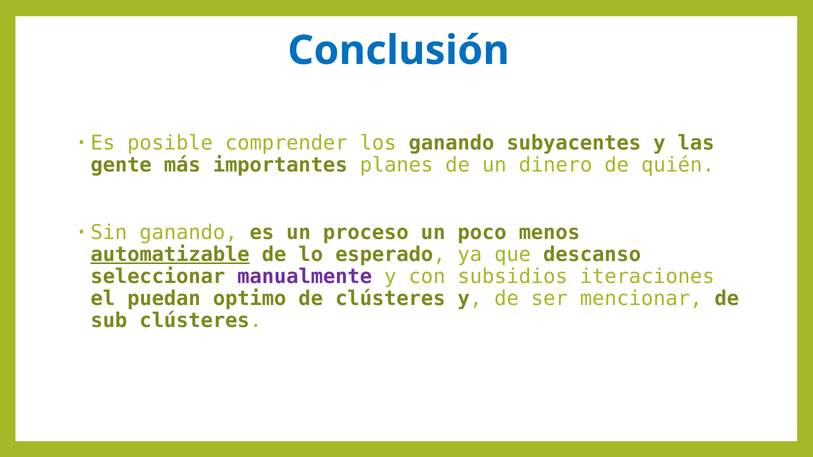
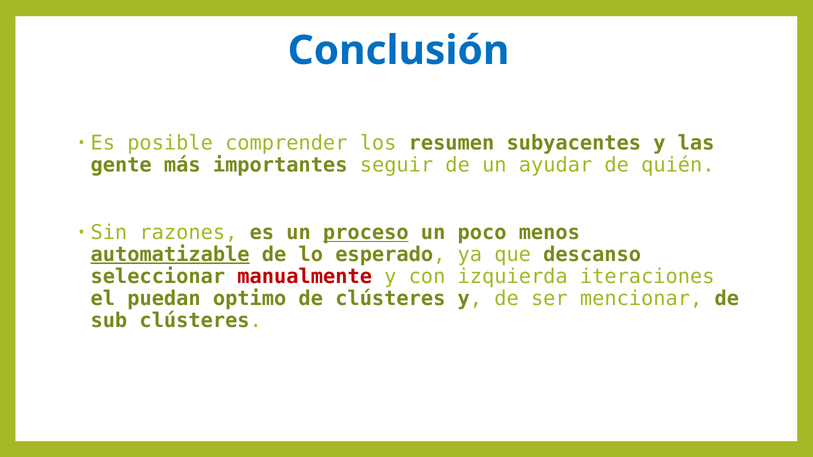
los ganando: ganando -> resumen
planes: planes -> seguir
dinero: dinero -> ayudar
Sin ganando: ganando -> razones
proceso underline: none -> present
manualmente colour: purple -> red
subsidios: subsidios -> izquierda
